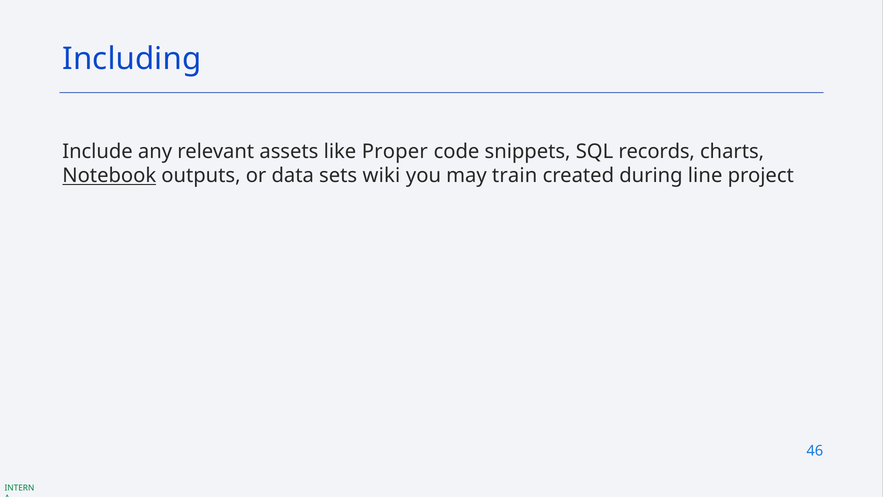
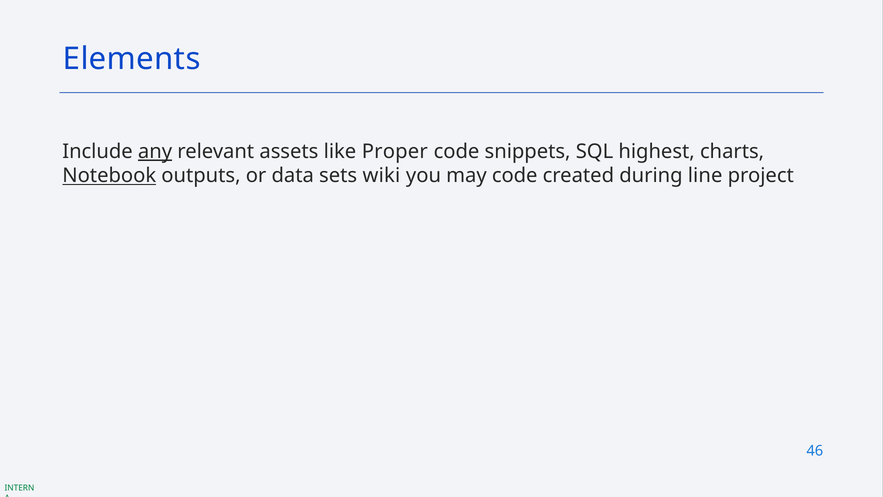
Including: Including -> Elements
any underline: none -> present
records: records -> highest
may train: train -> code
